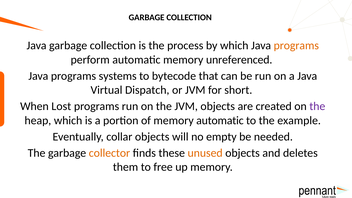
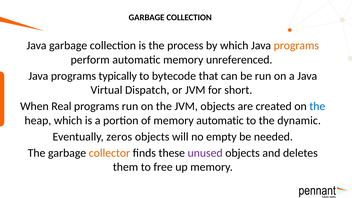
systems: systems -> typically
Lost: Lost -> Real
the at (317, 106) colour: purple -> blue
example: example -> dynamic
collar: collar -> zeros
unused colour: orange -> purple
